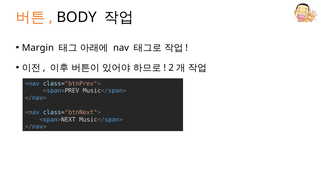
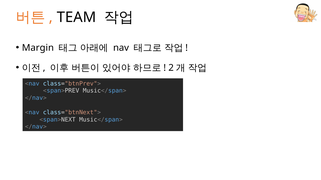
BODY: BODY -> TEAM
